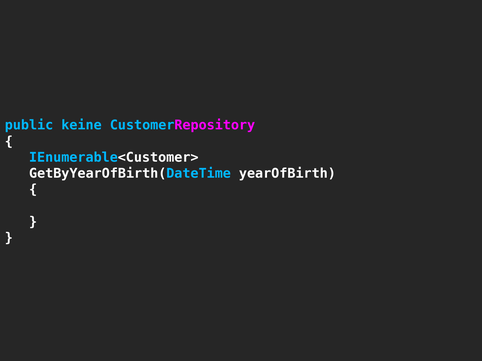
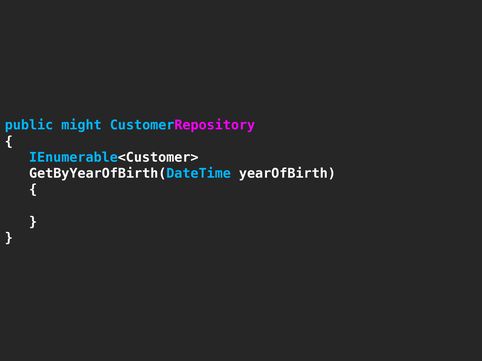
keine: keine -> might
